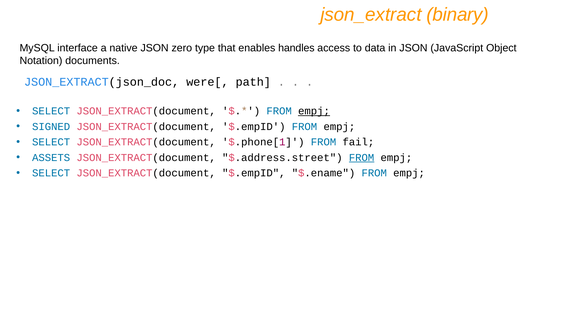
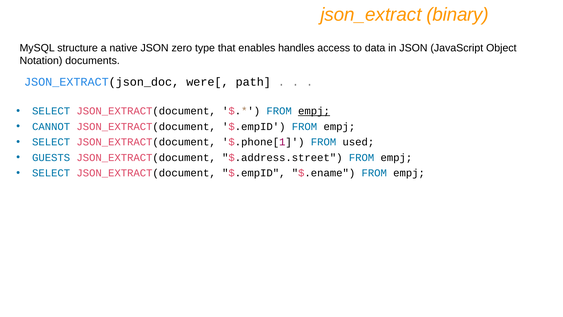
interface: interface -> structure
SIGNED: SIGNED -> CANNOT
fail: fail -> used
ASSETS: ASSETS -> GUESTS
FROM at (362, 157) underline: present -> none
